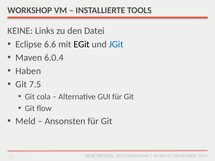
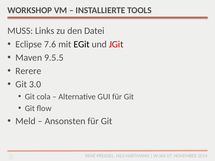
KEINE: KEINE -> MUSS
6.6: 6.6 -> 7.6
JGit colour: blue -> red
6.0.4: 6.0.4 -> 9.5.5
Haben: Haben -> Rerere
7.5: 7.5 -> 3.0
